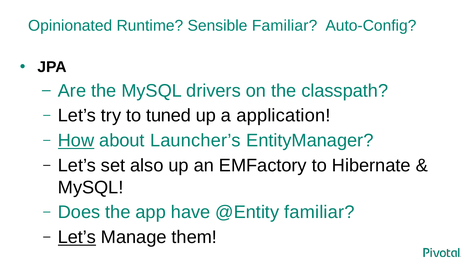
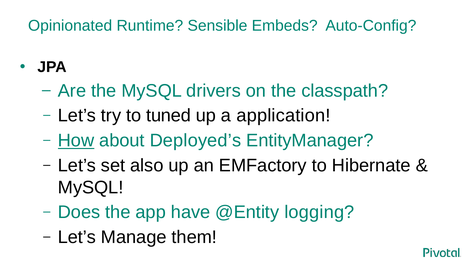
Sensible Familiar: Familiar -> Embeds
Launcher’s: Launcher’s -> Deployed’s
@Entity familiar: familiar -> logging
Let’s at (77, 237) underline: present -> none
